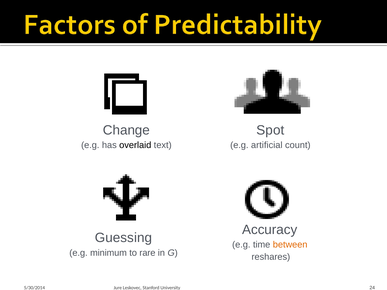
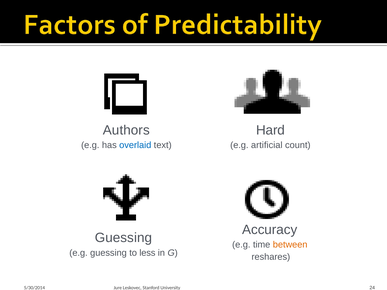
Change: Change -> Authors
Spot: Spot -> Hard
overlaid colour: black -> blue
e.g minimum: minimum -> guessing
rare: rare -> less
